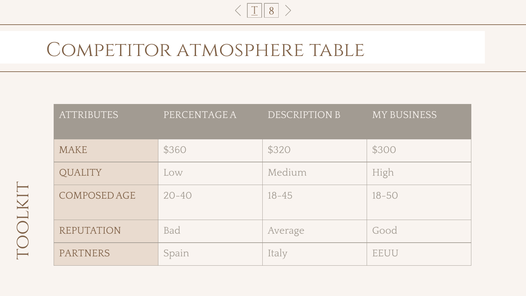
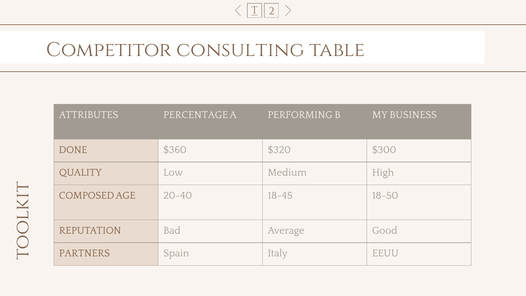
8: 8 -> 2
atmosphere: atmosphere -> consulting
DESCRIPTION: DESCRIPTION -> PERFORMING
MAKE: MAKE -> DONE
